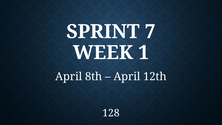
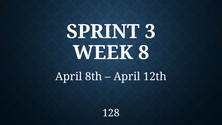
7: 7 -> 3
1: 1 -> 8
